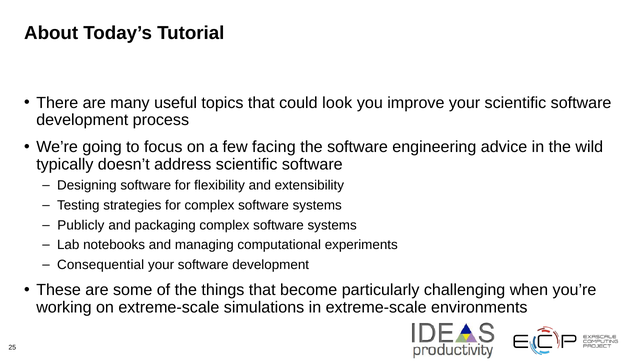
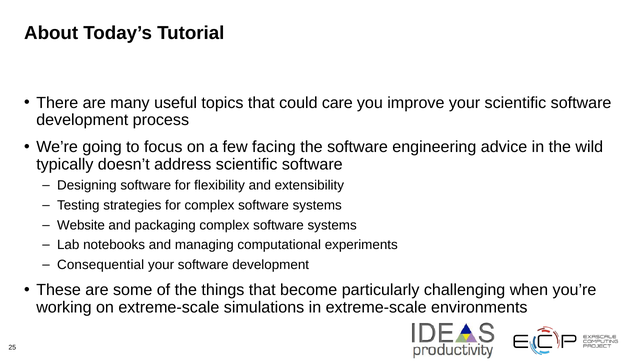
look: look -> care
Publicly: Publicly -> Website
